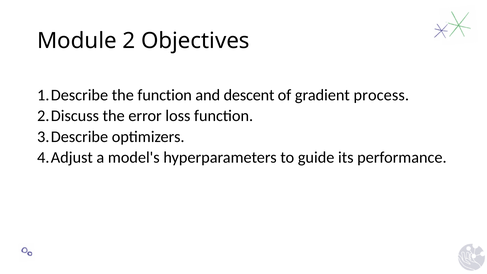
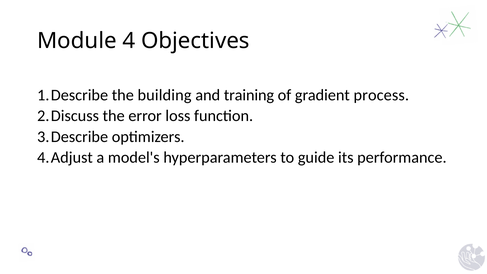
2: 2 -> 4
the function: function -> building
descent: descent -> training
